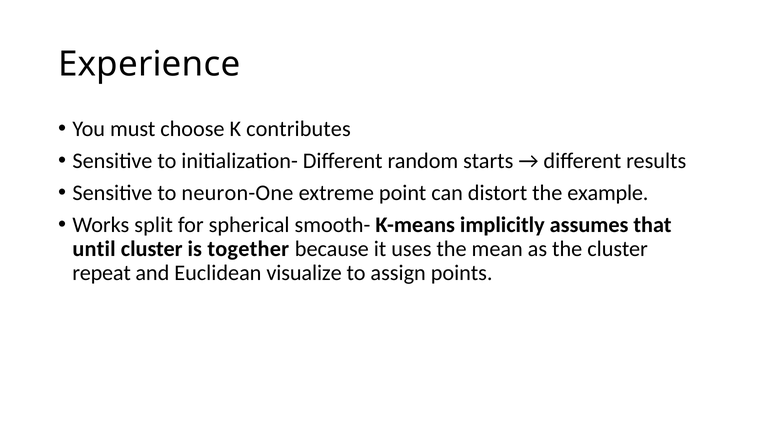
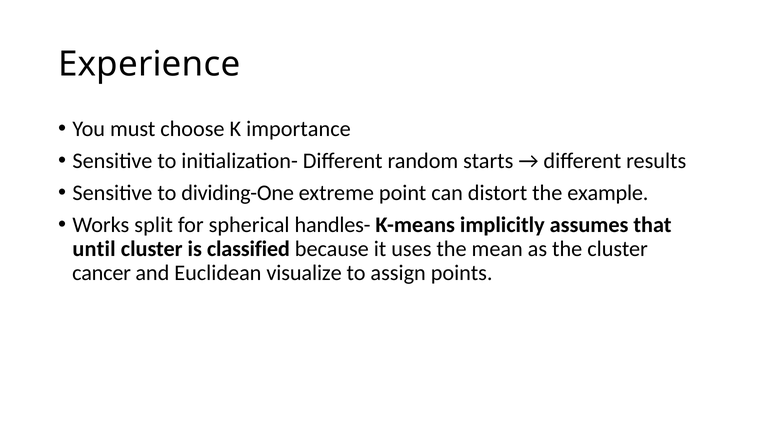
contributes: contributes -> importance
neuron-One: neuron-One -> dividing-One
smooth-: smooth- -> handles-
together: together -> classified
repeat: repeat -> cancer
